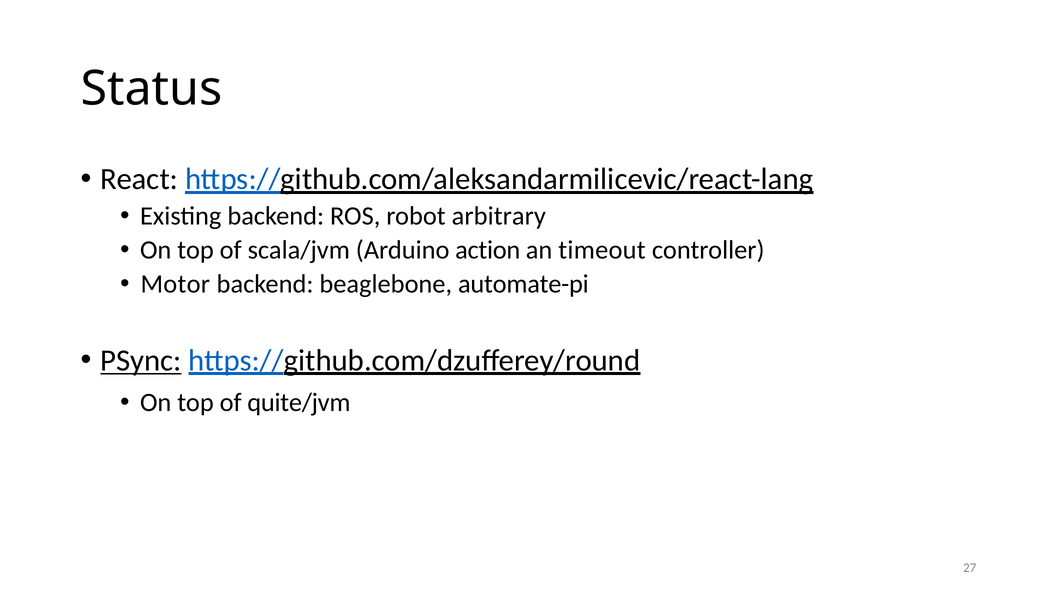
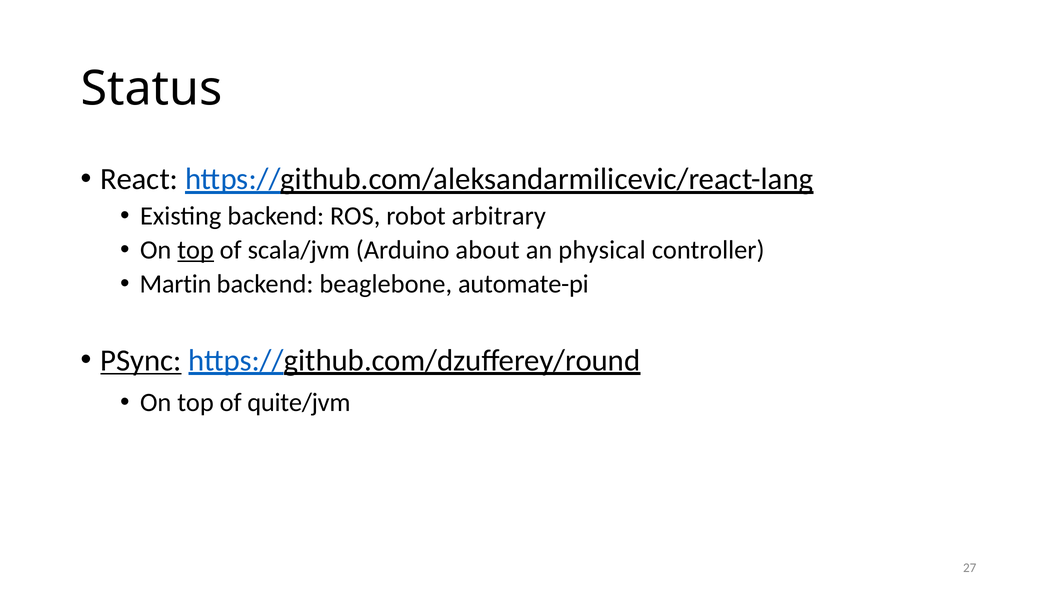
top at (196, 250) underline: none -> present
action: action -> about
timeout: timeout -> physical
Motor: Motor -> Martin
